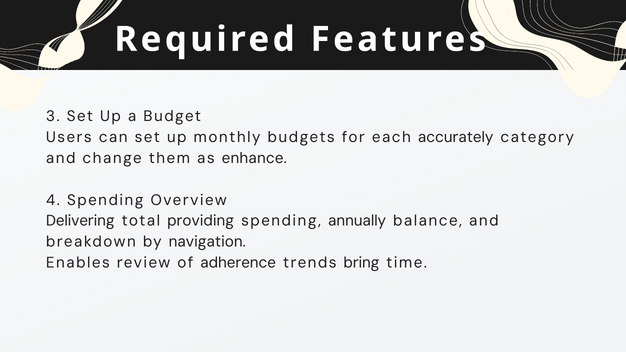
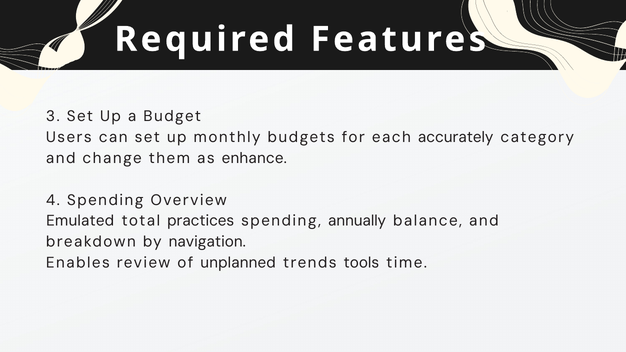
Delivering: Delivering -> Emulated
providing: providing -> practices
adherence: adherence -> unplanned
bring: bring -> tools
